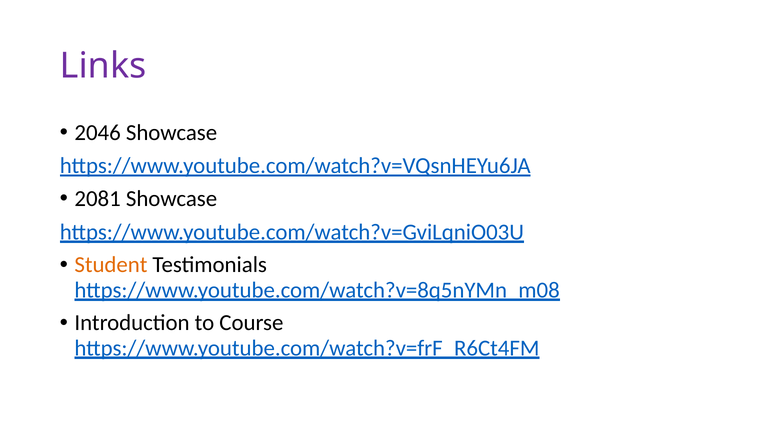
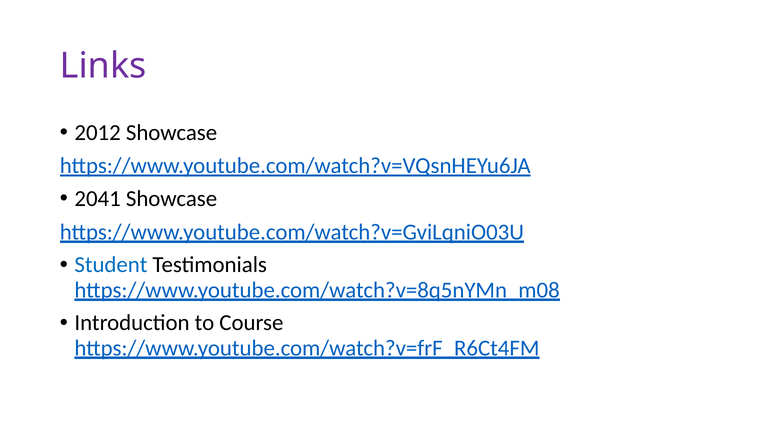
2046: 2046 -> 2012
2081: 2081 -> 2041
Student colour: orange -> blue
